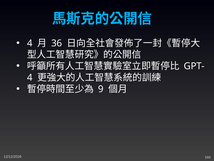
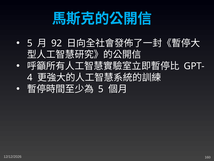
4 at (30, 43): 4 -> 5
36: 36 -> 92
9 at (101, 89): 9 -> 5
